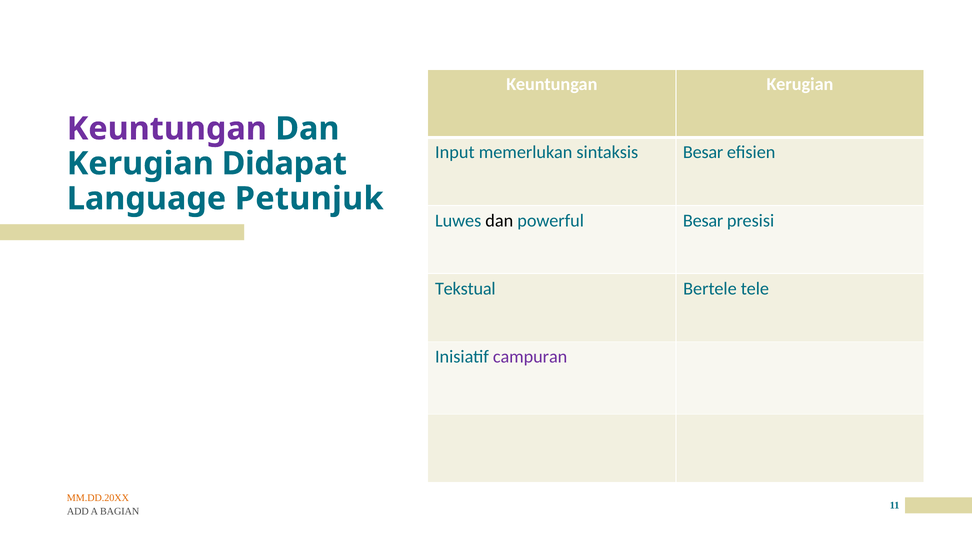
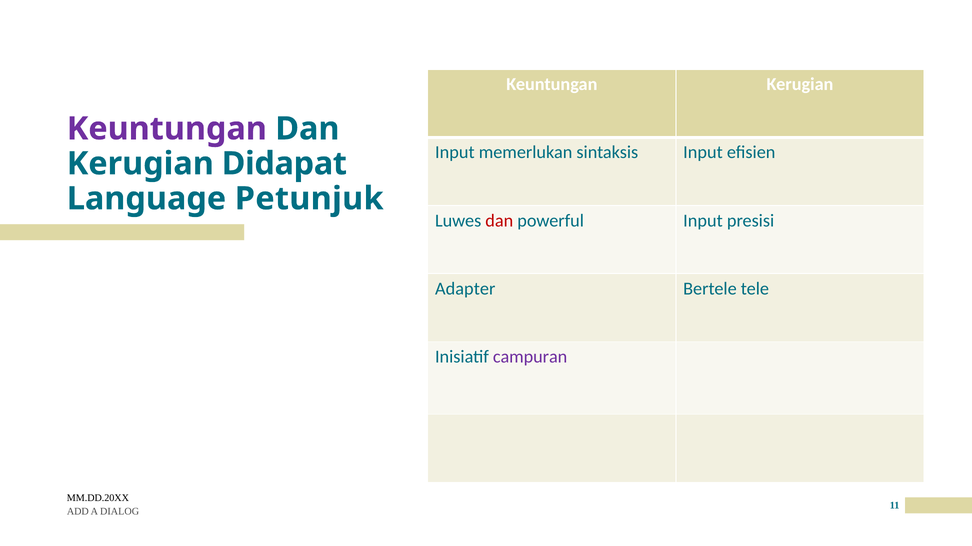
sintaksis Besar: Besar -> Input
dan at (499, 221) colour: black -> red
powerful Besar: Besar -> Input
Tekstual: Tekstual -> Adapter
MM.DD.20XX colour: orange -> black
BAGIAN: BAGIAN -> DIALOG
